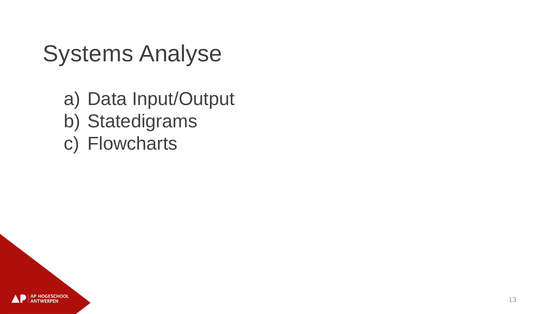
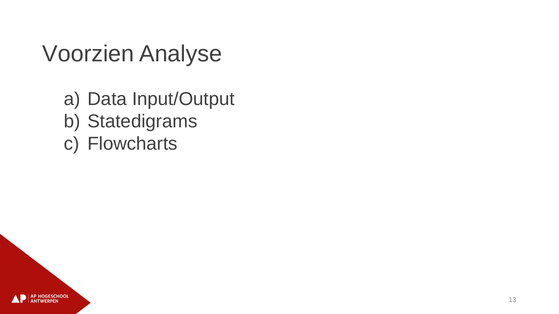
Systems: Systems -> Voorzien
